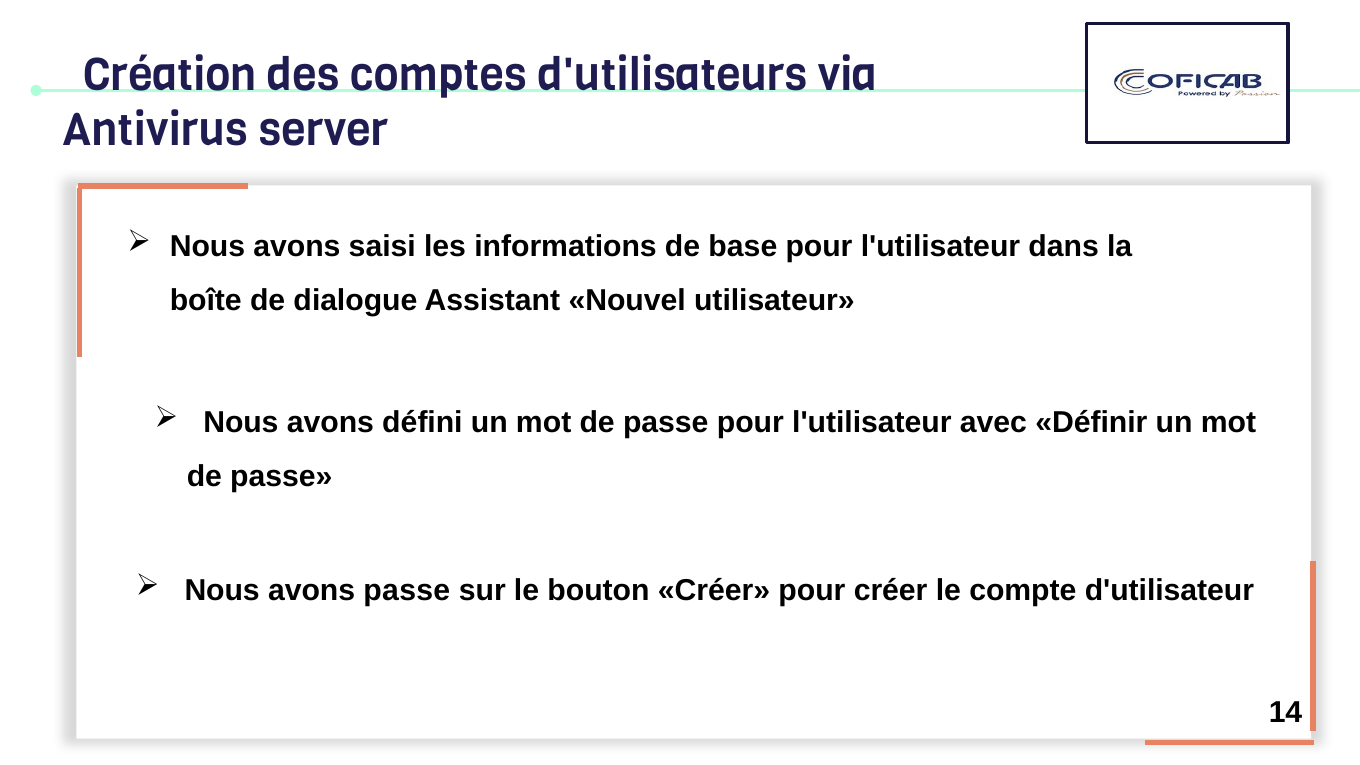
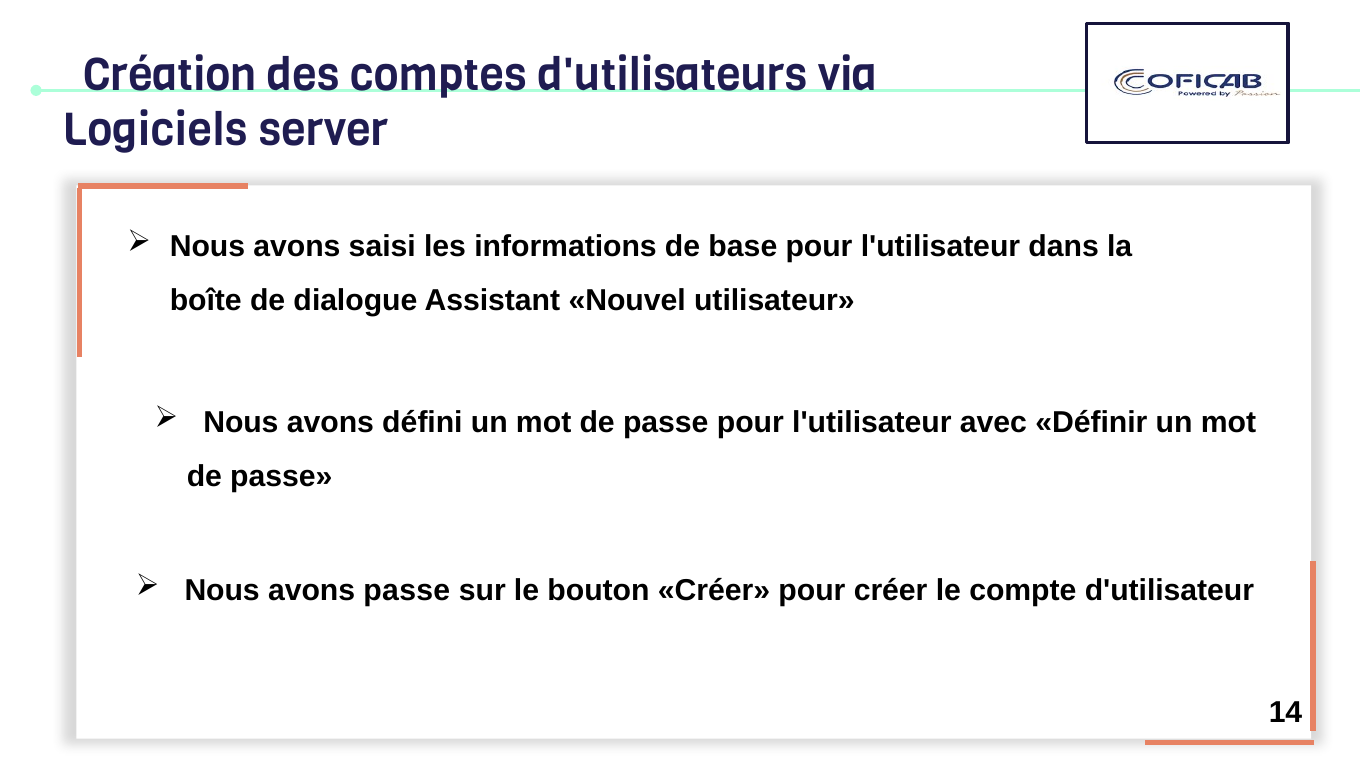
Antivirus: Antivirus -> Logiciels
